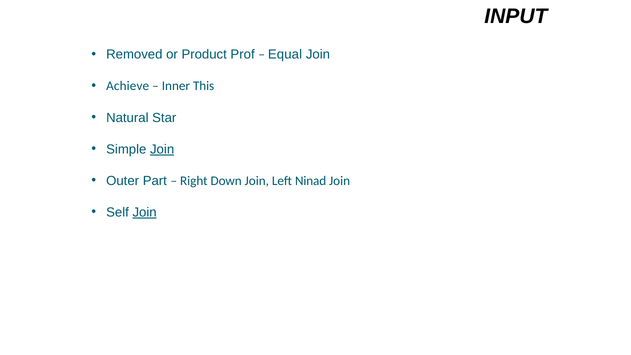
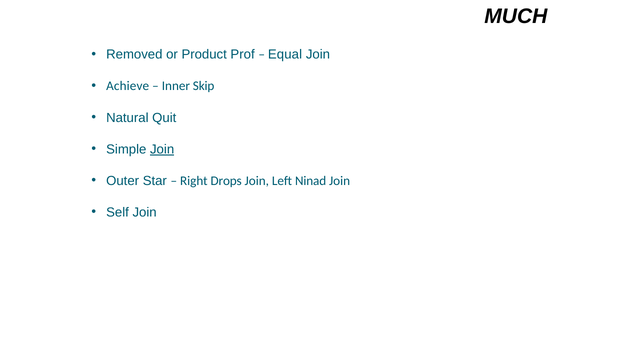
INPUT: INPUT -> MUCH
This: This -> Skip
Star: Star -> Quit
Part: Part -> Star
Down: Down -> Drops
Join at (145, 212) underline: present -> none
